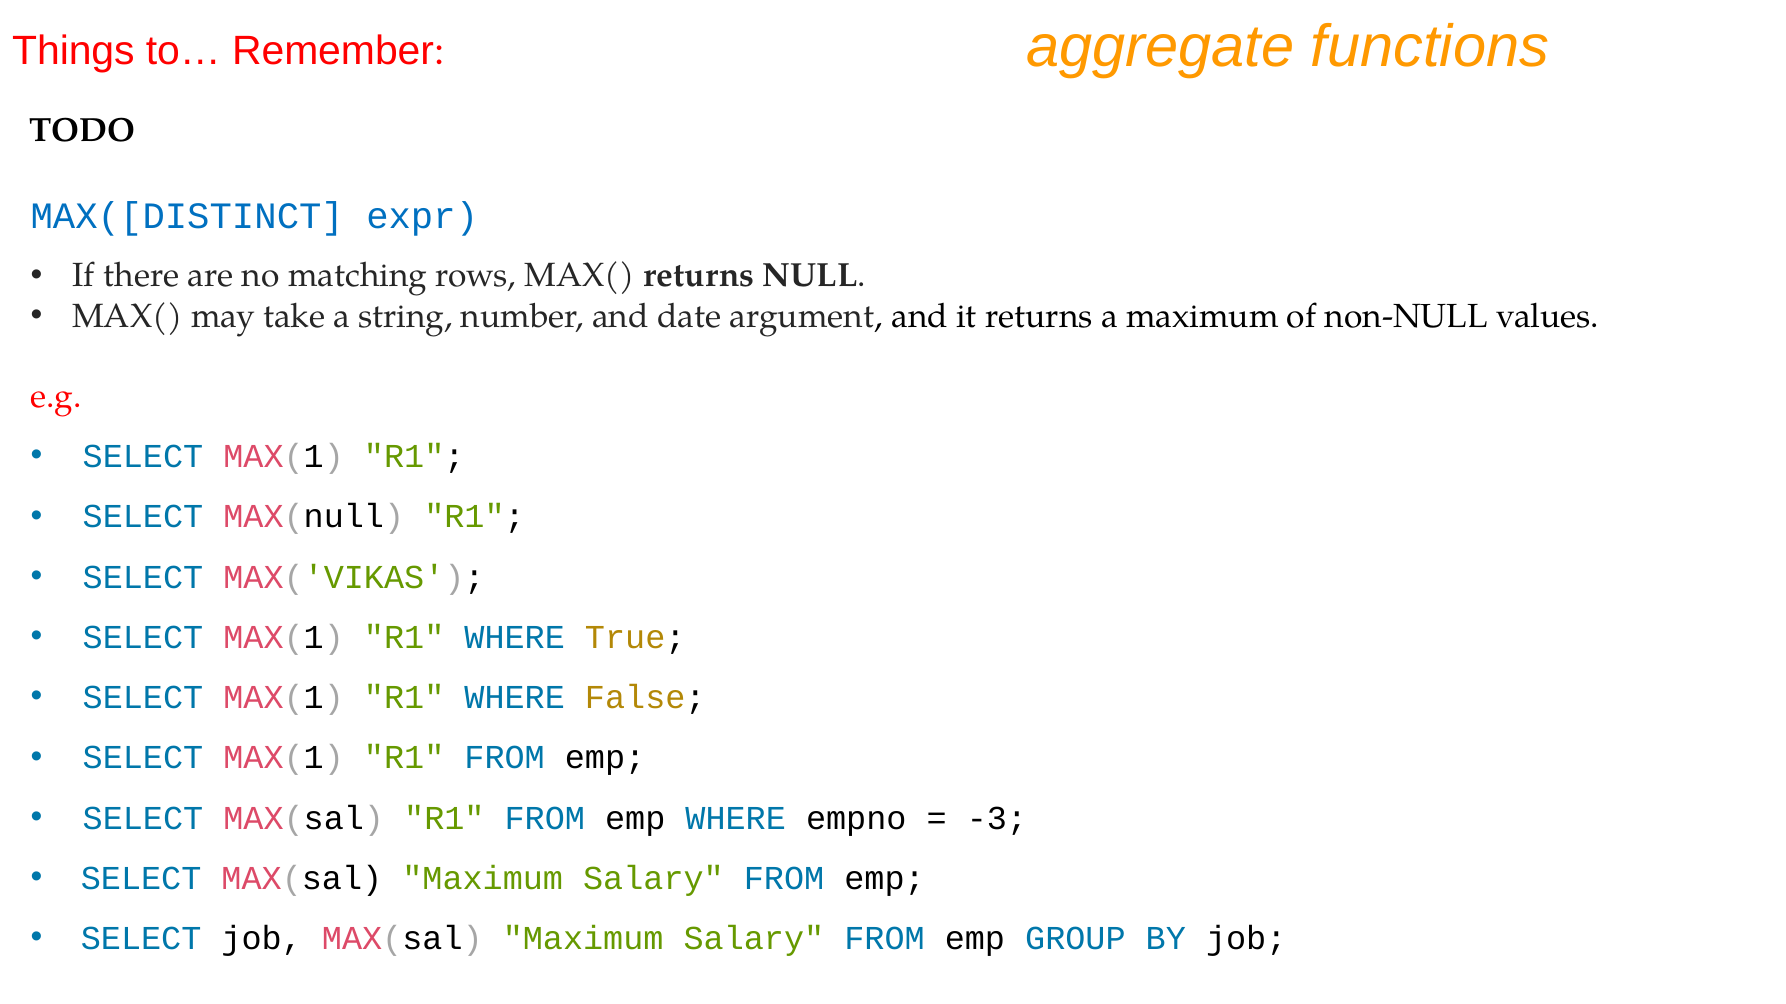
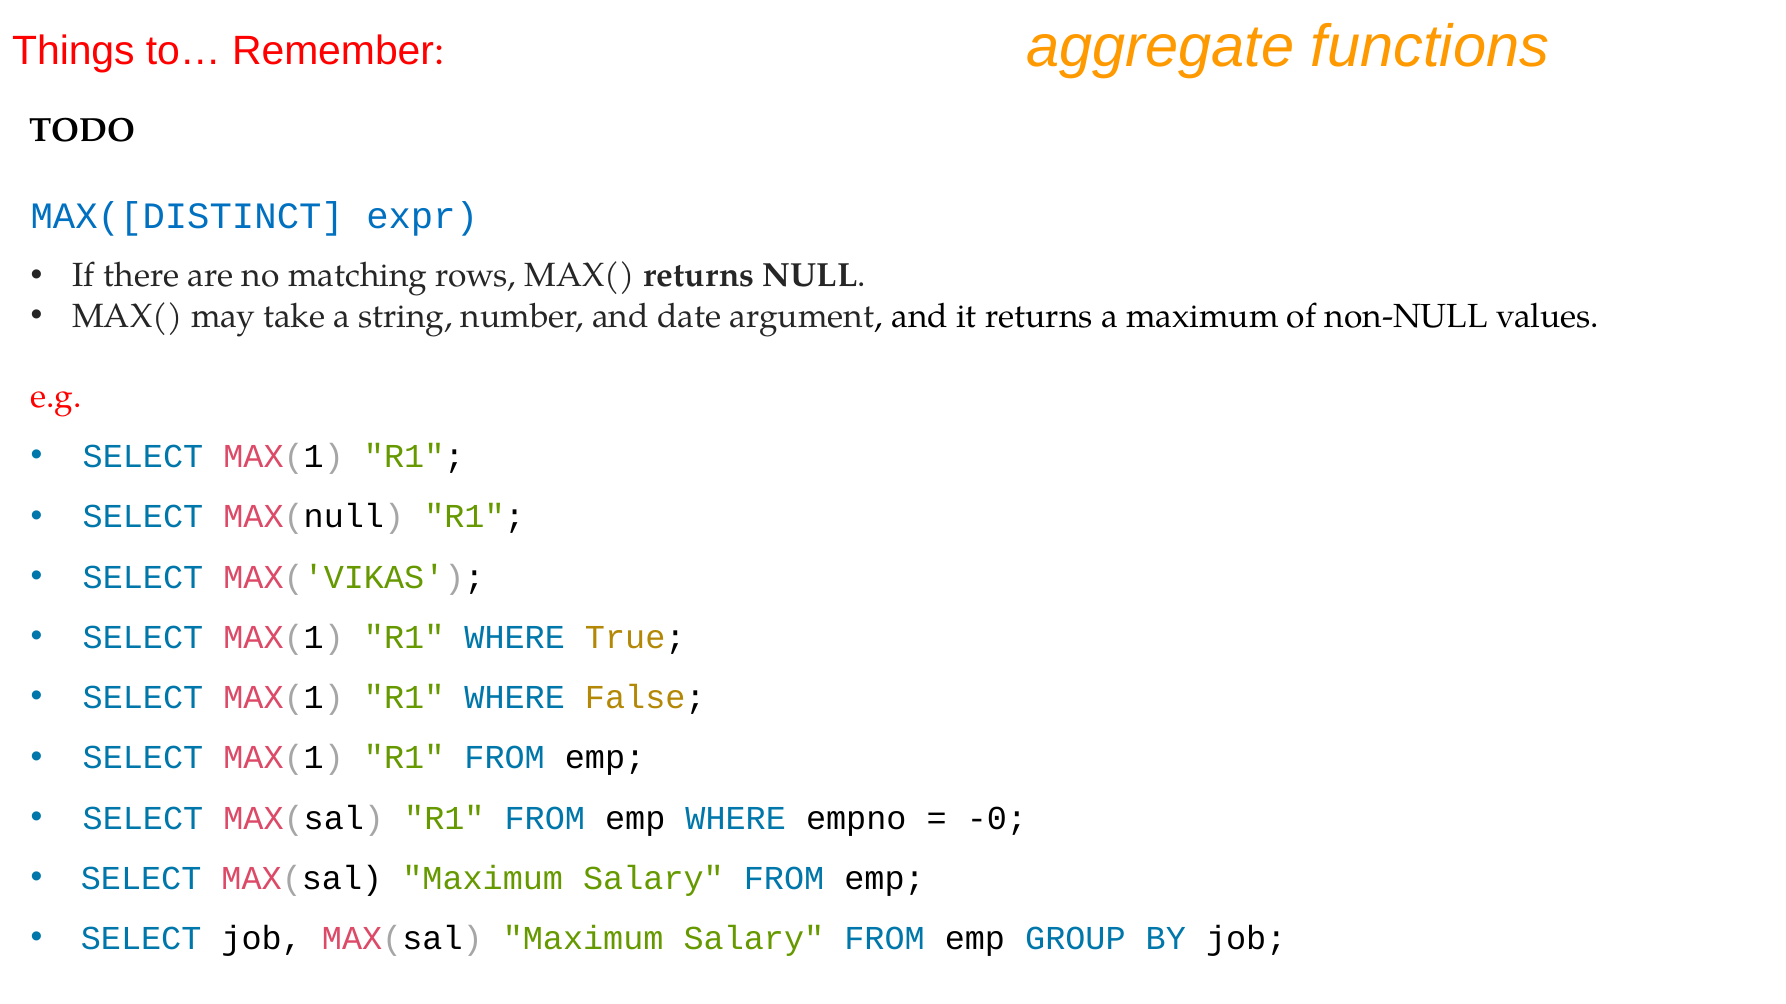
-3: -3 -> -0
